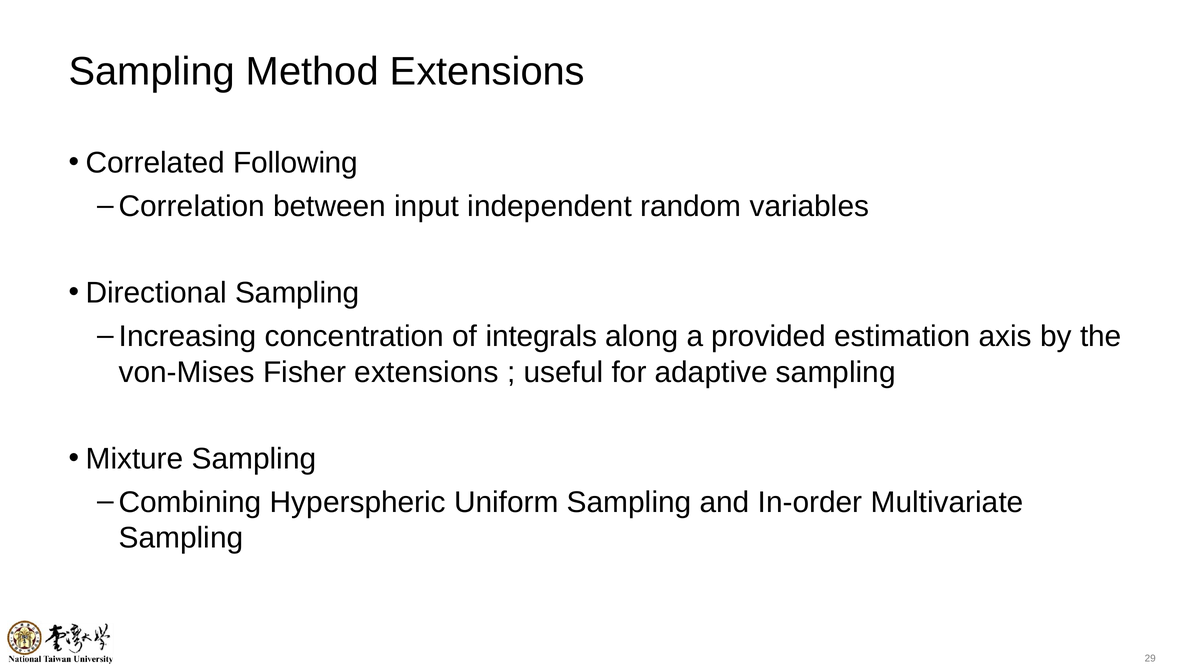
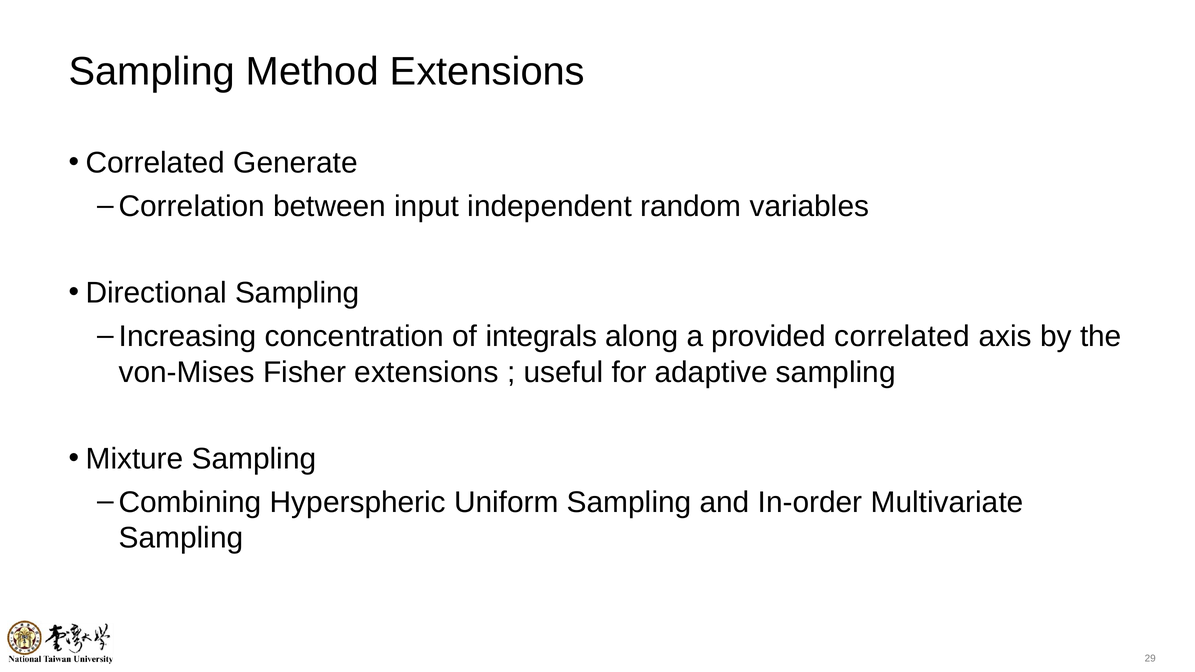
Following: Following -> Generate
provided estimation: estimation -> correlated
